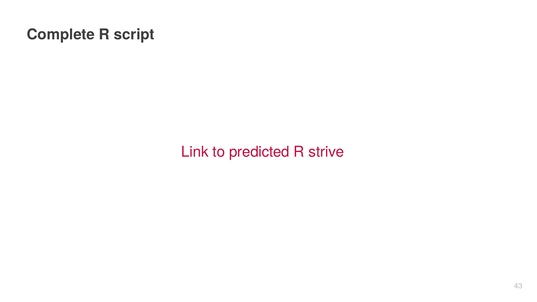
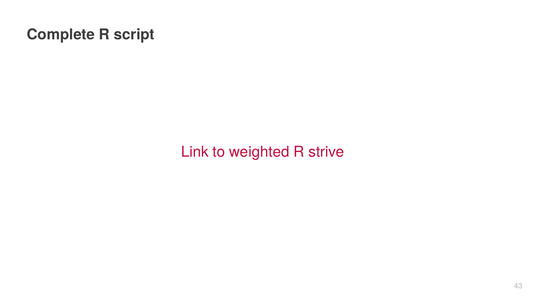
predicted: predicted -> weighted
